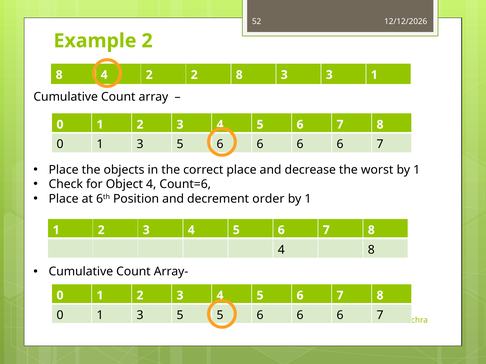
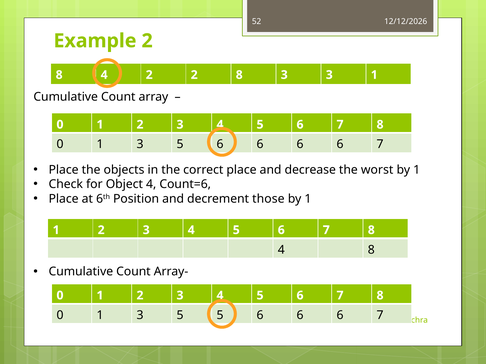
order: order -> those
